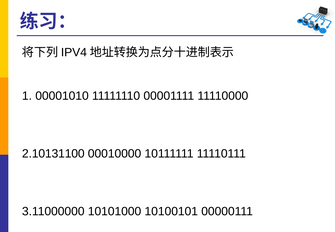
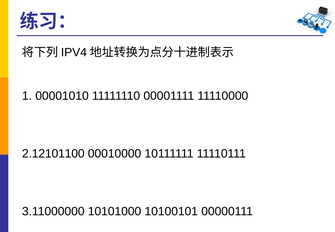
2.10131100: 2.10131100 -> 2.12101100
